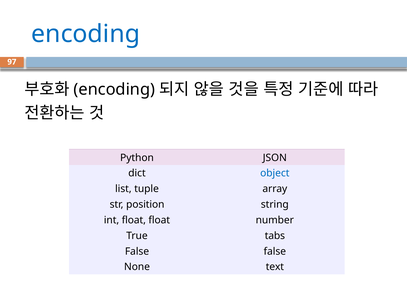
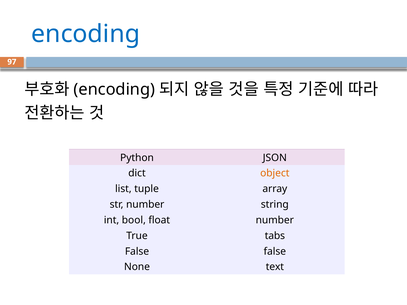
object colour: blue -> orange
str position: position -> number
int float: float -> bool
